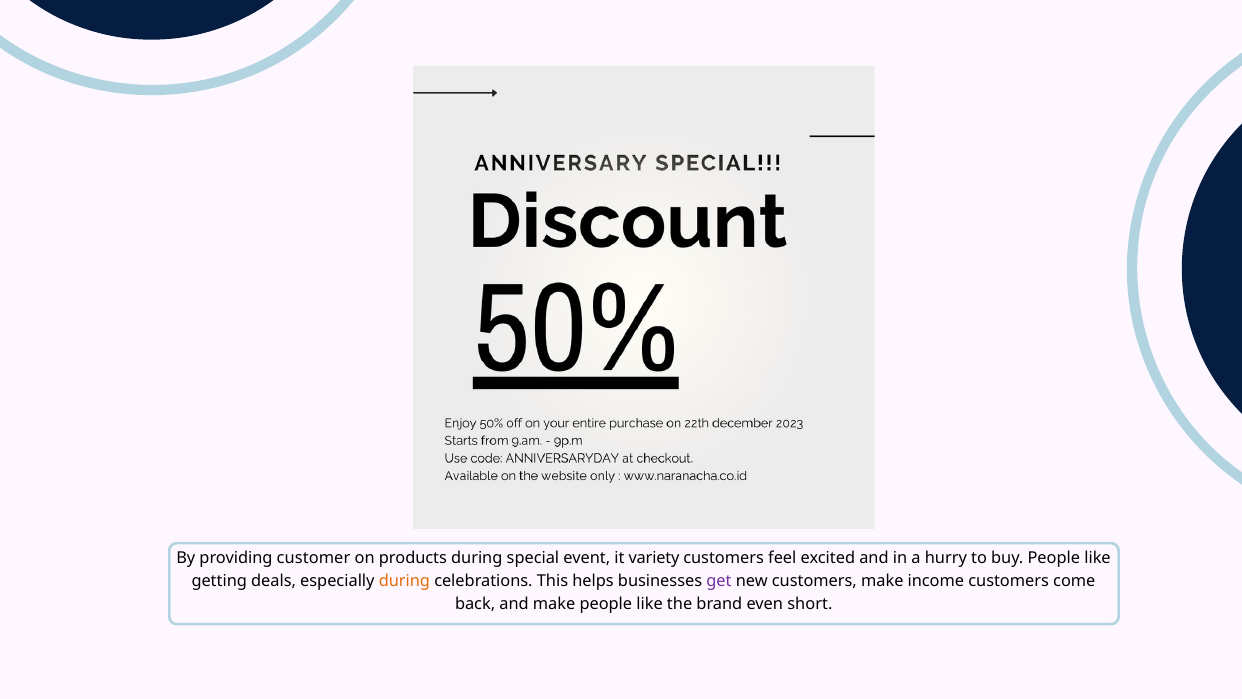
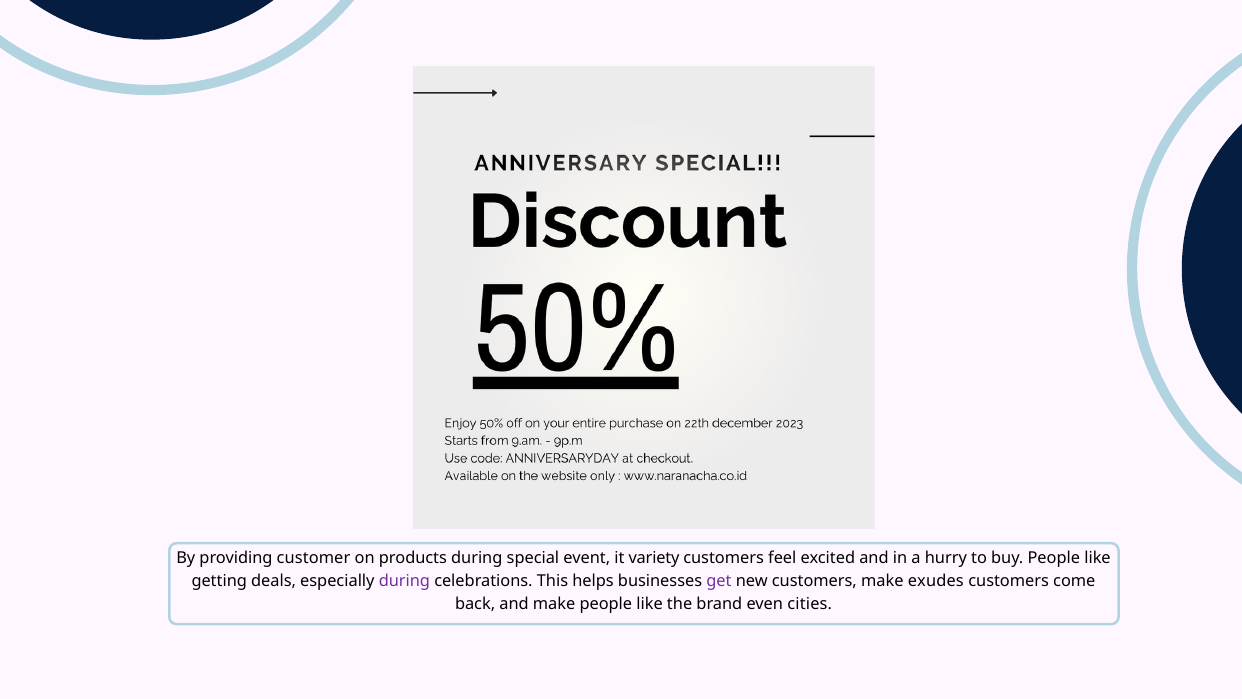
during at (404, 581) colour: orange -> purple
income: income -> exudes
short: short -> cities
